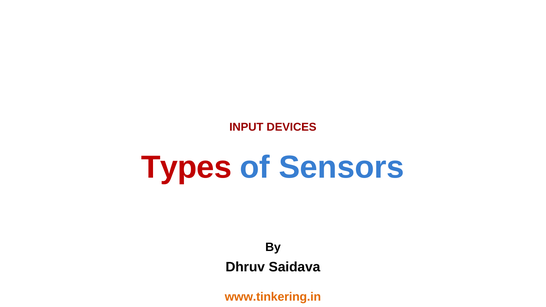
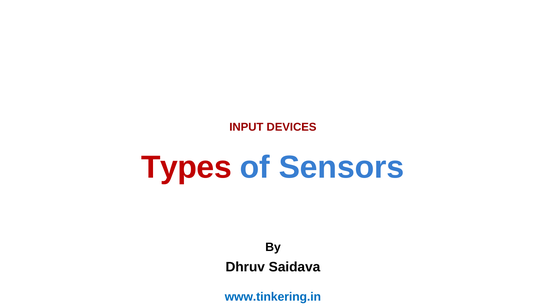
www.tinkering.in colour: orange -> blue
